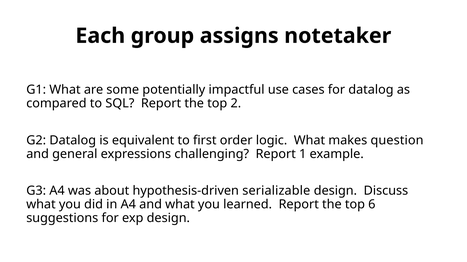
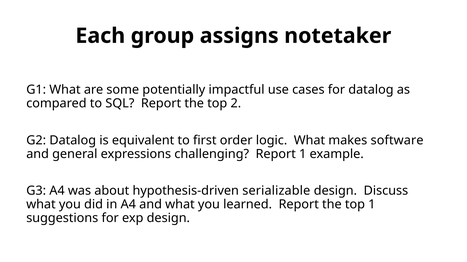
question: question -> software
top 6: 6 -> 1
